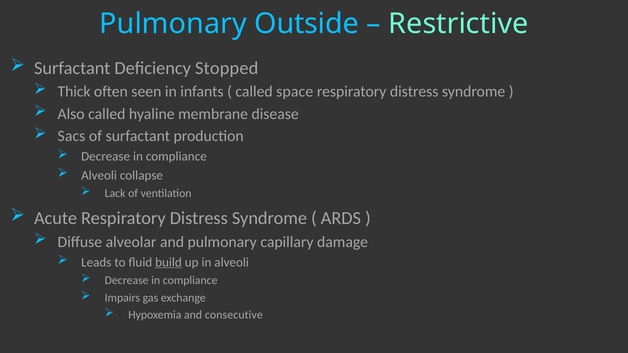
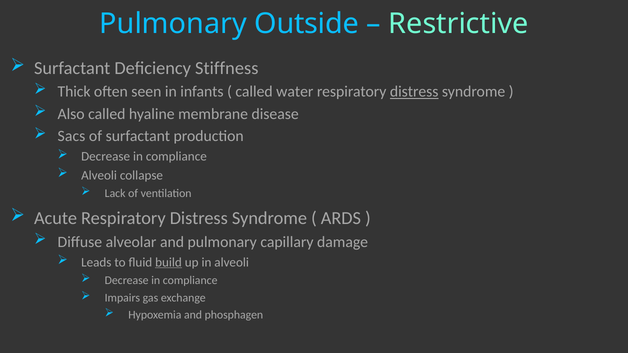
Stopped: Stopped -> Stiffness
space: space -> water
distress at (414, 92) underline: none -> present
consecutive: consecutive -> phosphagen
